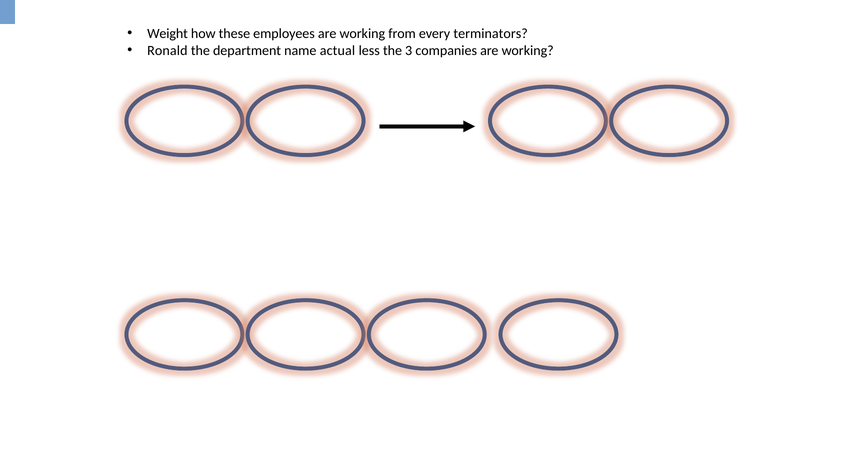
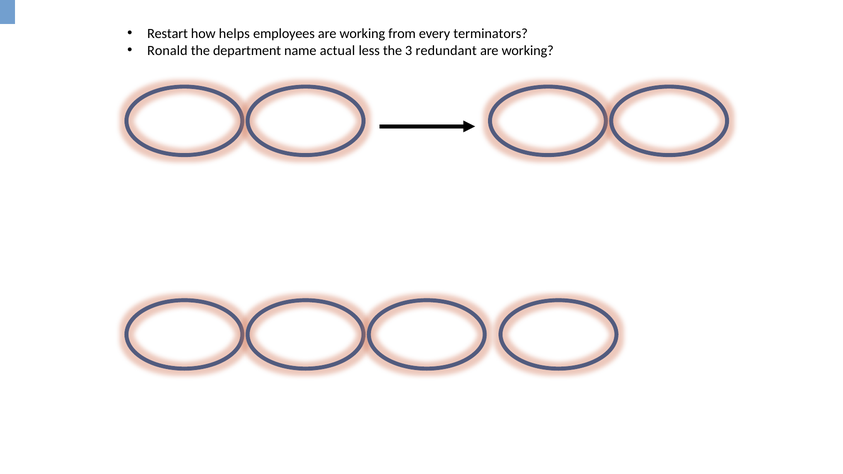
Weight: Weight -> Restart
these: these -> helps
companies: companies -> redundant
